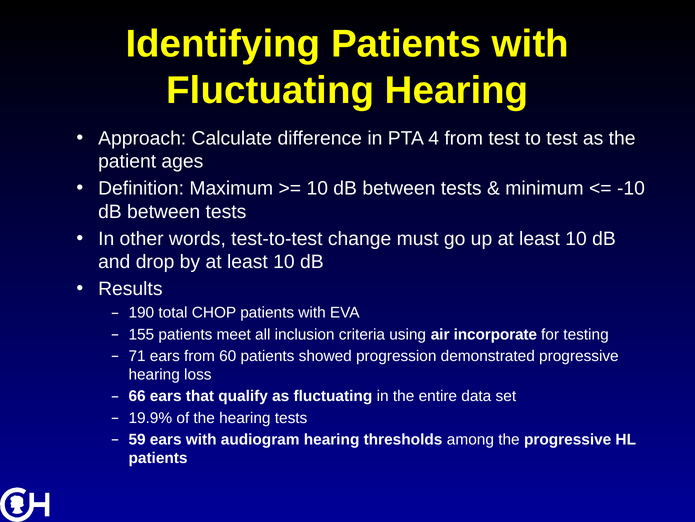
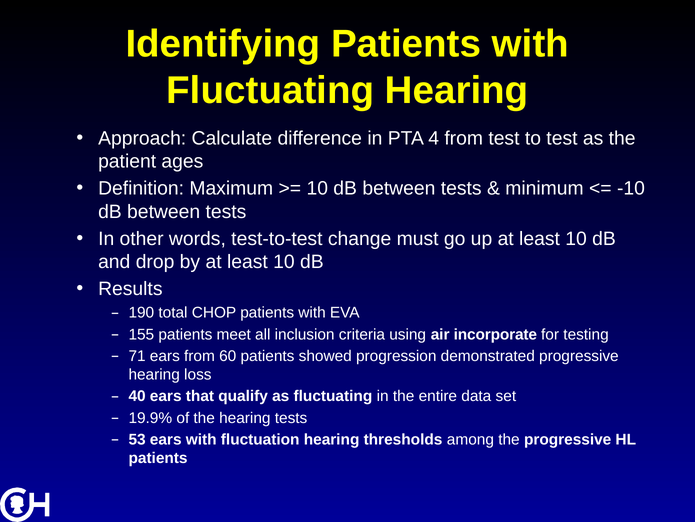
66: 66 -> 40
59: 59 -> 53
audiogram: audiogram -> fluctuation
